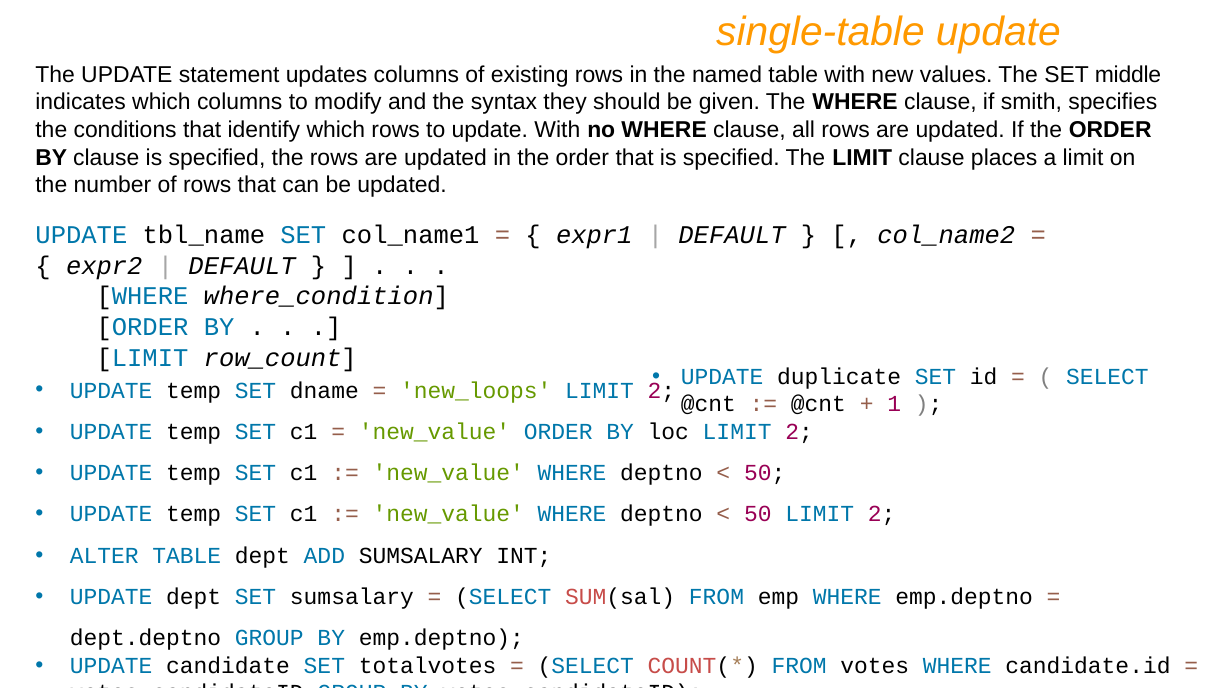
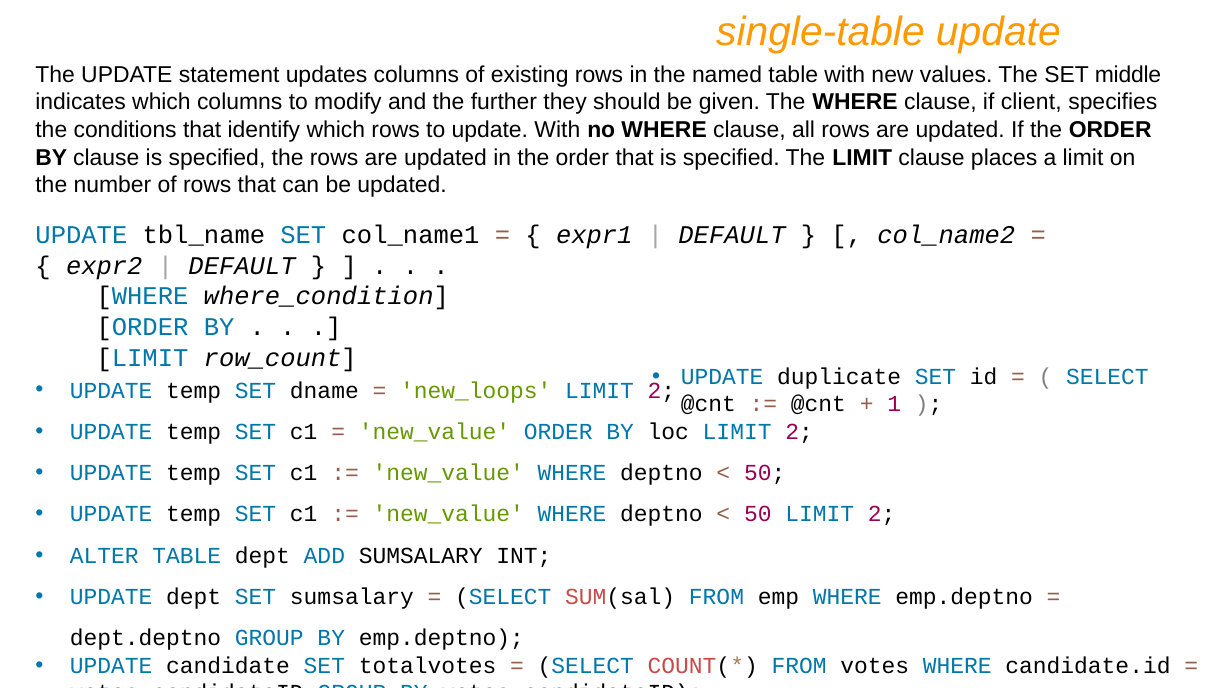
syntax: syntax -> further
smith: smith -> client
